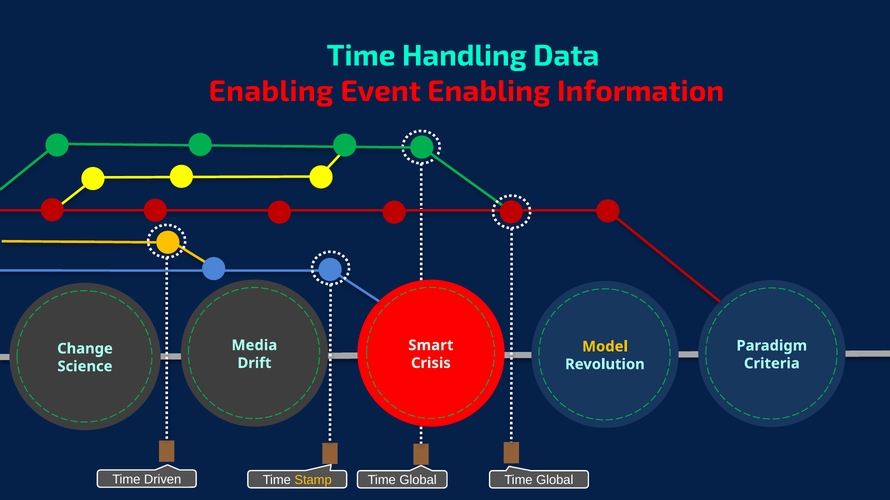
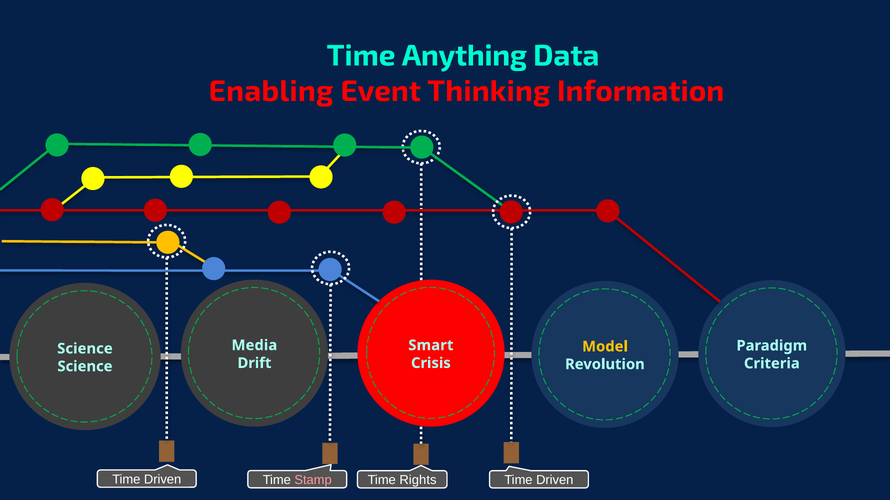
Handling: Handling -> Anything
Event Enabling: Enabling -> Thinking
Change at (85, 349): Change -> Science
Global at (555, 481): Global -> Driven
Stamp colour: yellow -> pink
Global at (418, 481): Global -> Rights
